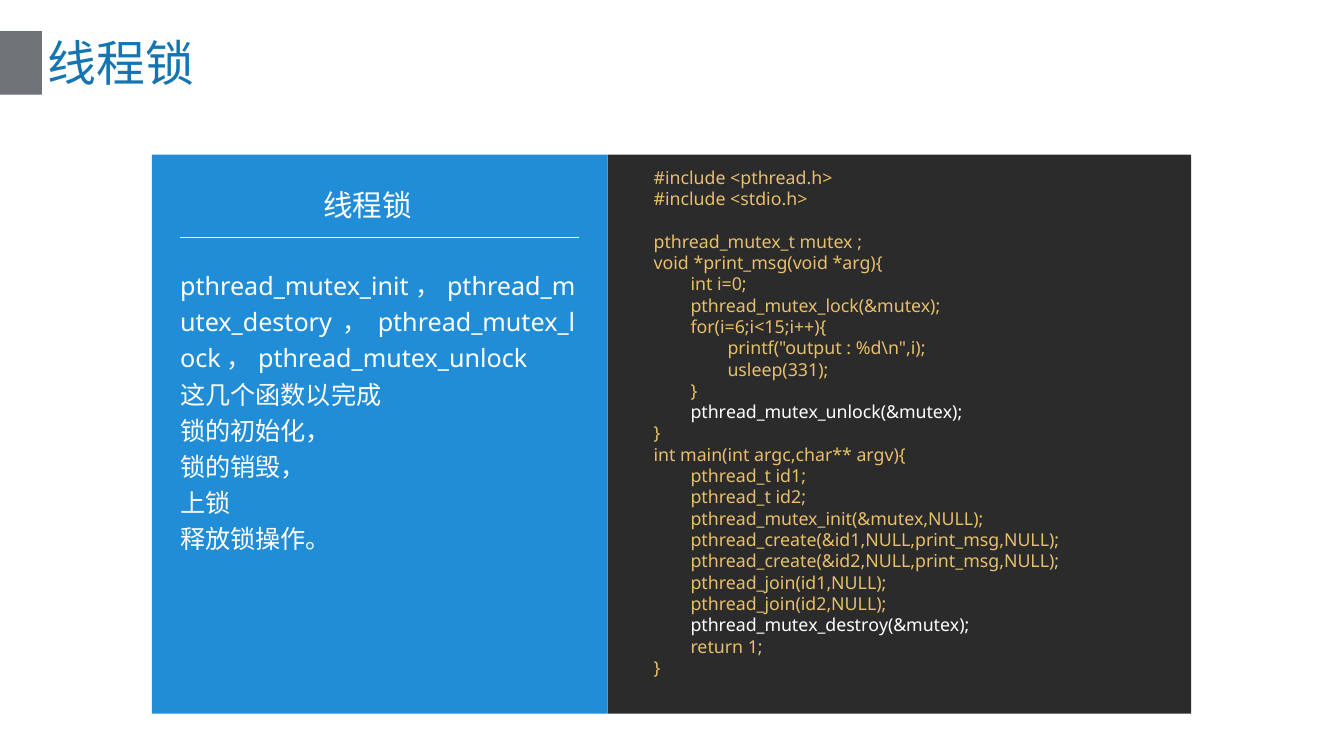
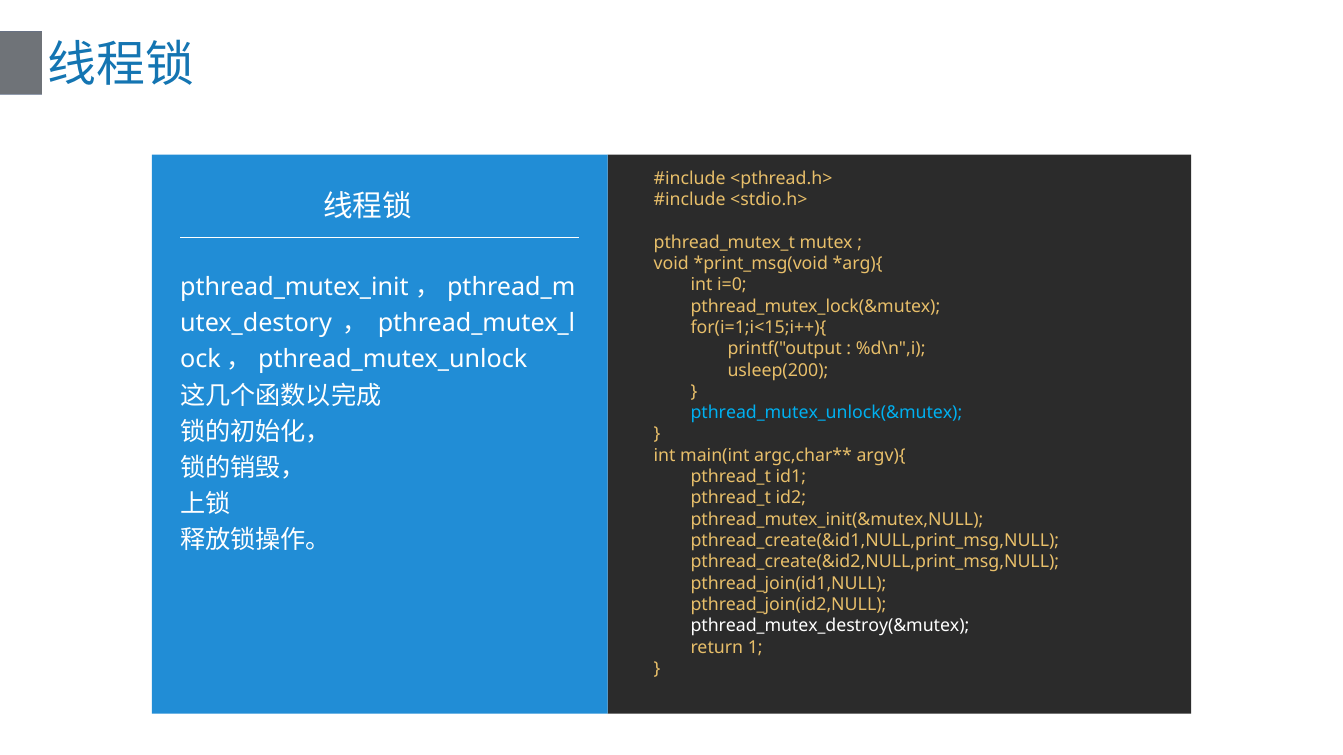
for(i=6;i<15;i++){: for(i=6;i<15;i++){ -> for(i=1;i<15;i++){
usleep(331: usleep(331 -> usleep(200
pthread_mutex_unlock(&mutex colour: white -> light blue
